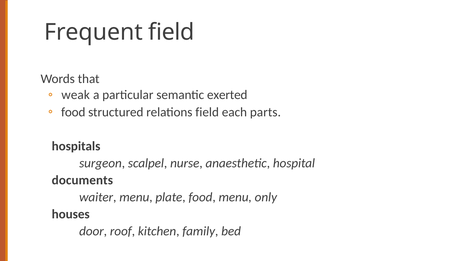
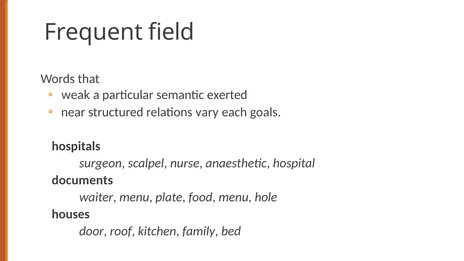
food at (73, 112): food -> near
relations field: field -> vary
parts: parts -> goals
only: only -> hole
